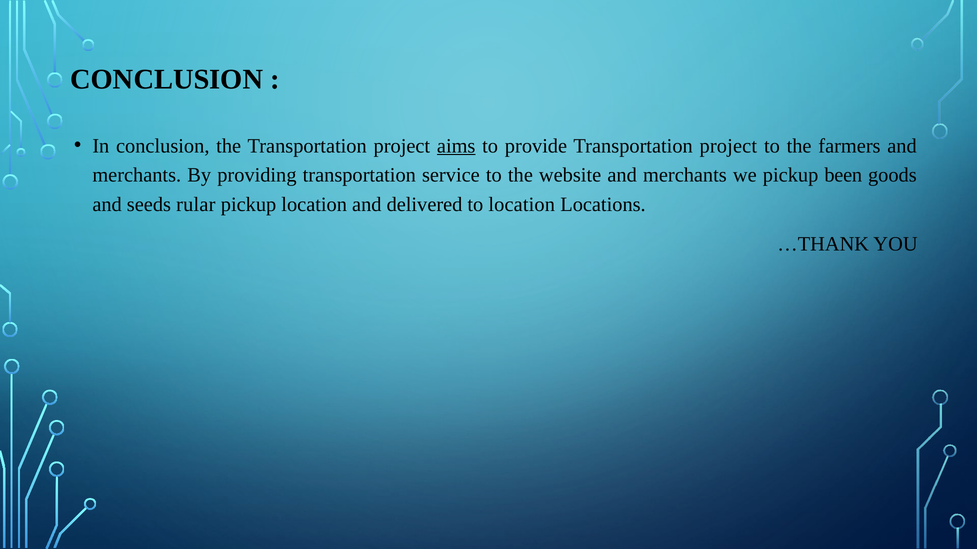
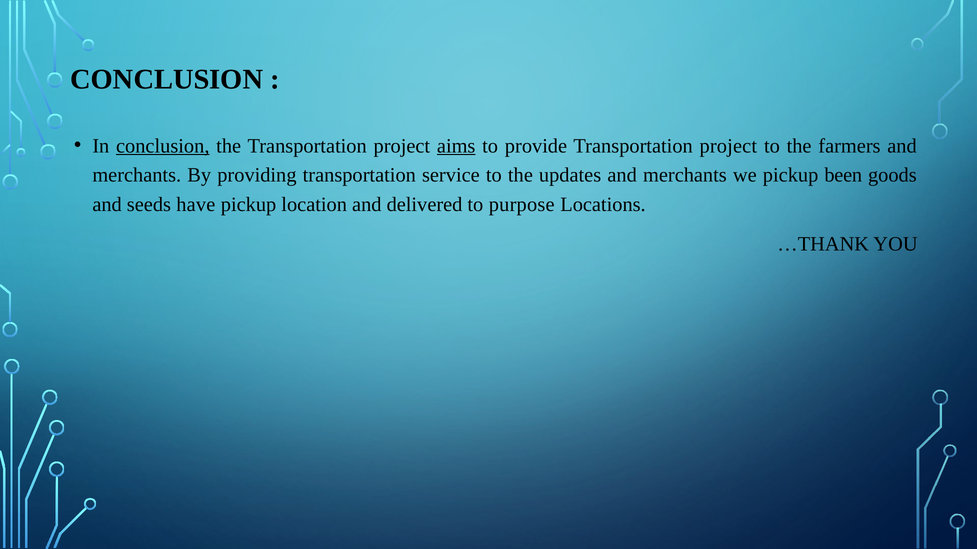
conclusion at (163, 146) underline: none -> present
website: website -> updates
rular: rular -> have
to location: location -> purpose
